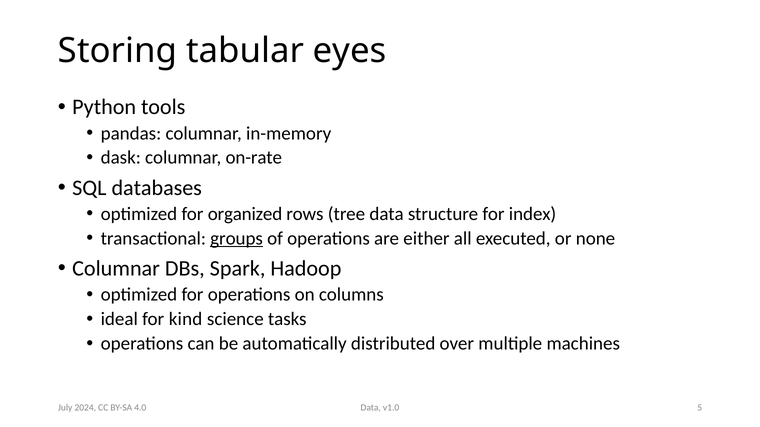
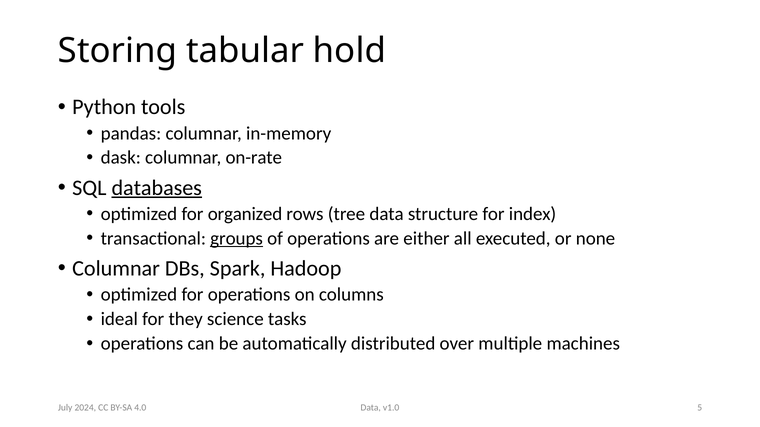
eyes: eyes -> hold
databases underline: none -> present
kind: kind -> they
